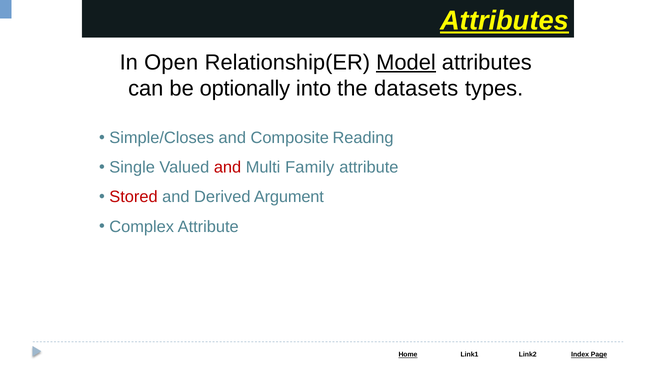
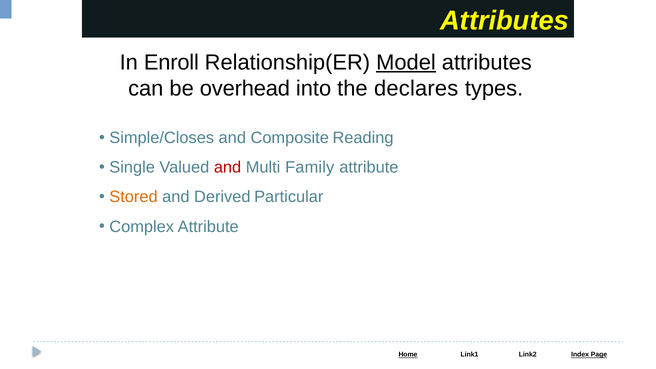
Attributes at (505, 21) underline: present -> none
Open: Open -> Enroll
optionally: optionally -> overhead
datasets: datasets -> declares
Stored colour: red -> orange
Argument: Argument -> Particular
